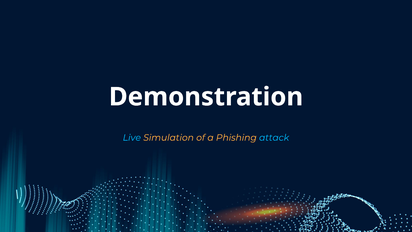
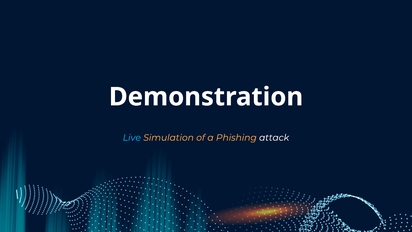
attack colour: light blue -> white
